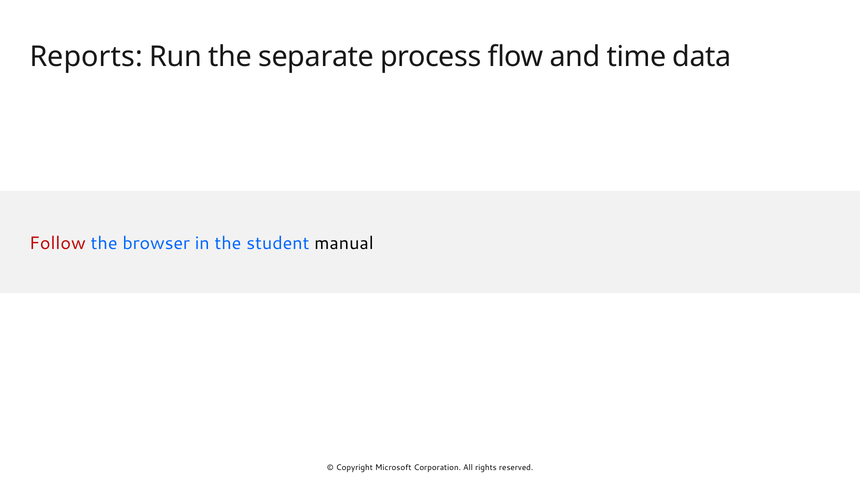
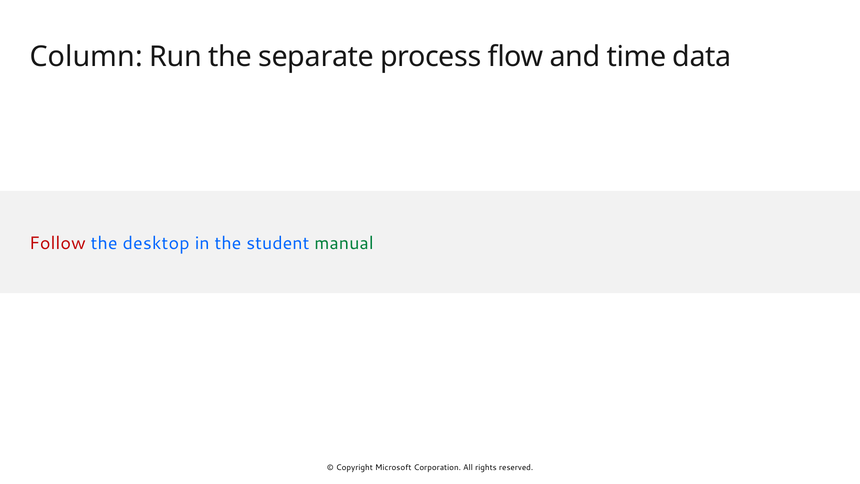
Reports: Reports -> Column
browser: browser -> desktop
manual colour: black -> green
